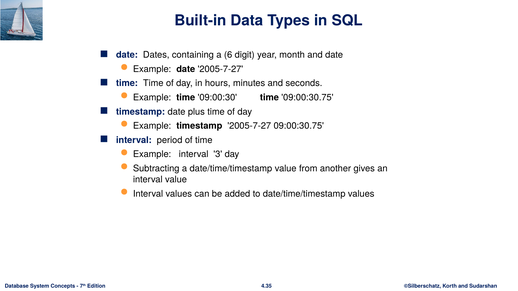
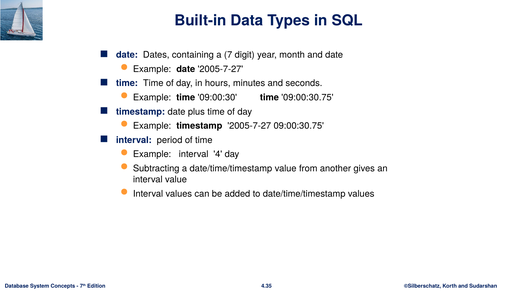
6: 6 -> 7
3: 3 -> 4
